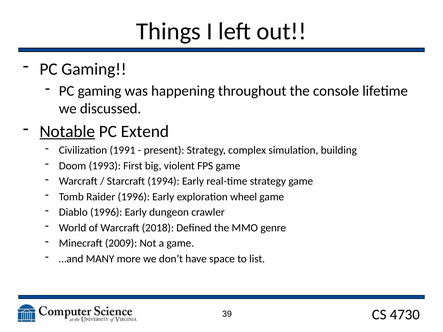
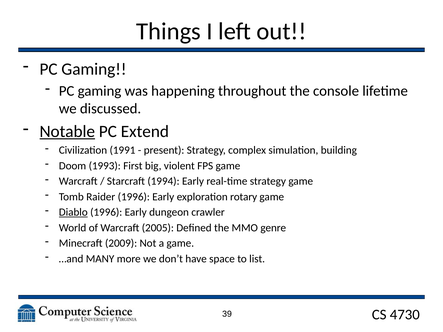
wheel: wheel -> rotary
Diablo underline: none -> present
2018: 2018 -> 2005
